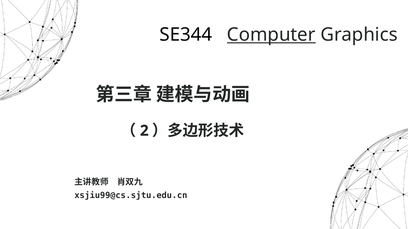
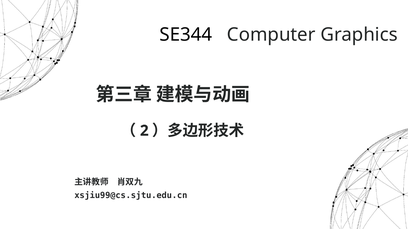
Computer underline: present -> none
